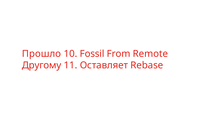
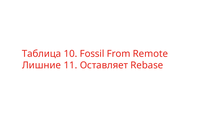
Прошло: Прошло -> Таблица
Другому: Другому -> Лишние
